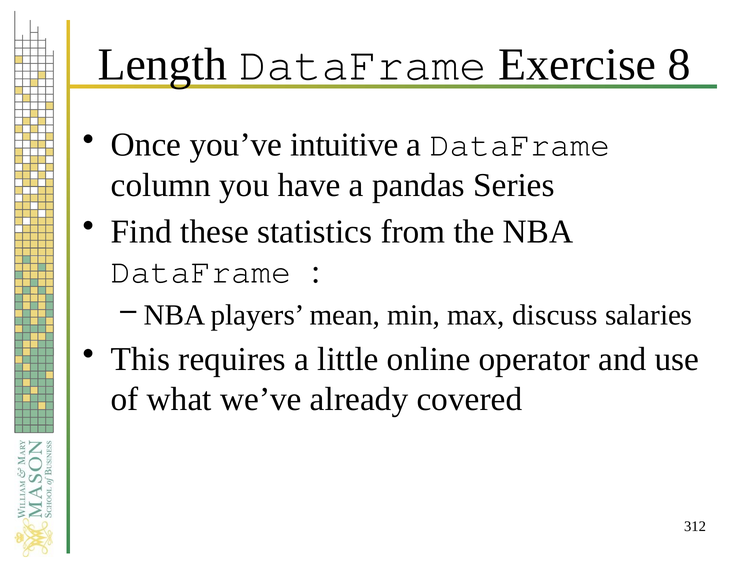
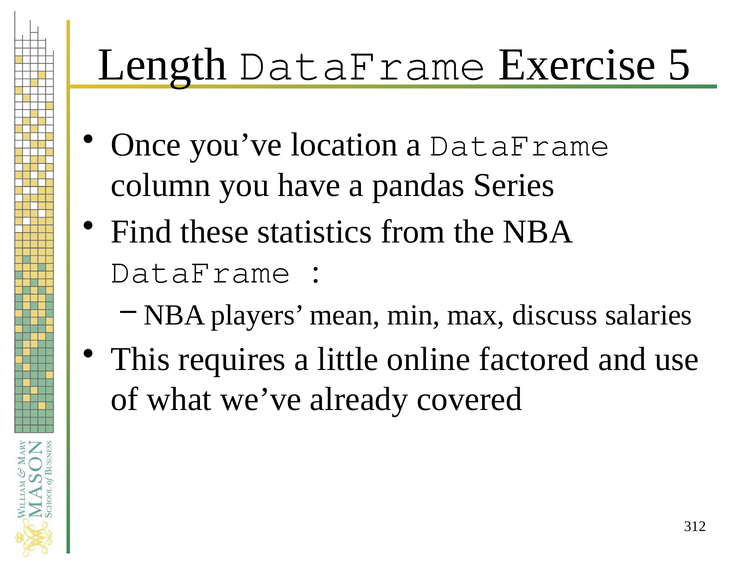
8: 8 -> 5
intuitive: intuitive -> location
operator: operator -> factored
